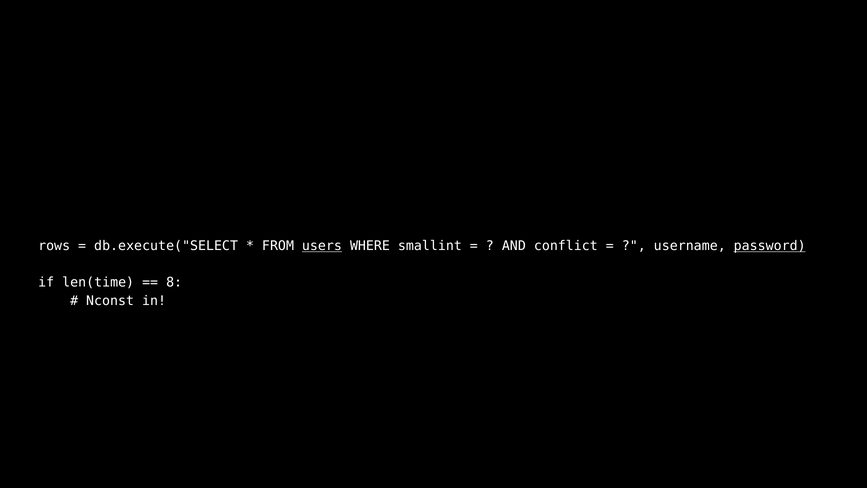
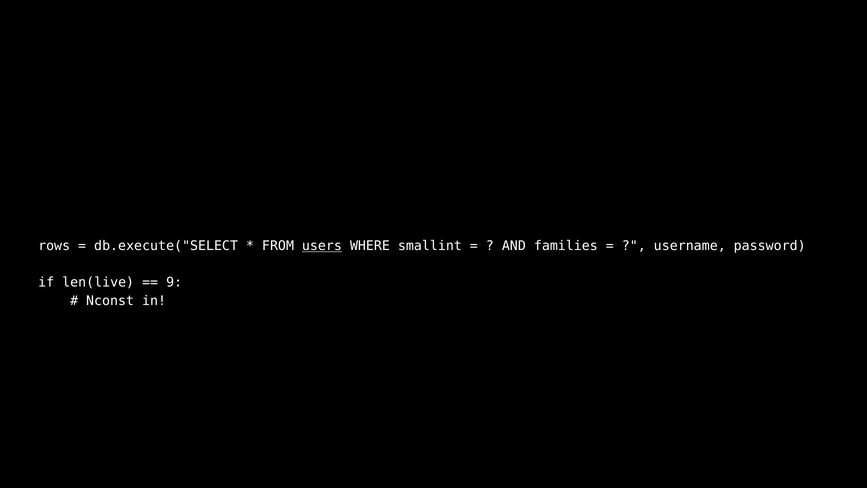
conflict: conflict -> families
password underline: present -> none
len(time: len(time -> len(live
8: 8 -> 9
